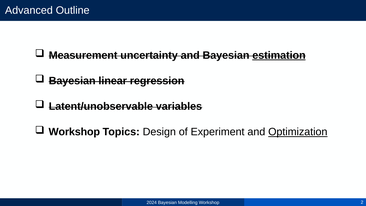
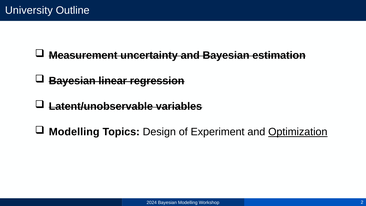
Advanced: Advanced -> University
estimation underline: present -> none
Workshop at (74, 132): Workshop -> Modelling
